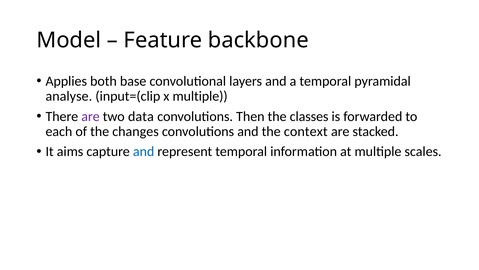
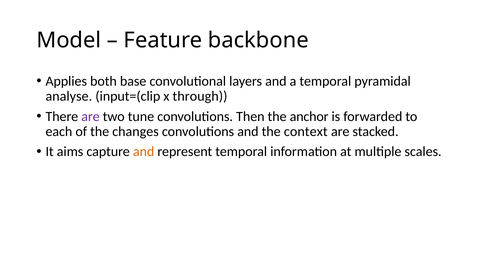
x multiple: multiple -> through
data: data -> tune
classes: classes -> anchor
and at (144, 151) colour: blue -> orange
